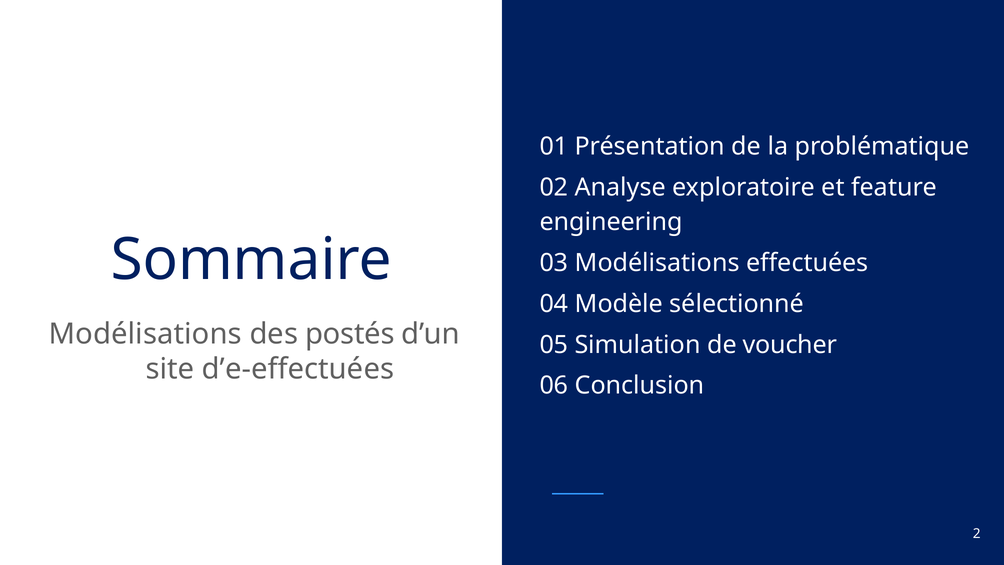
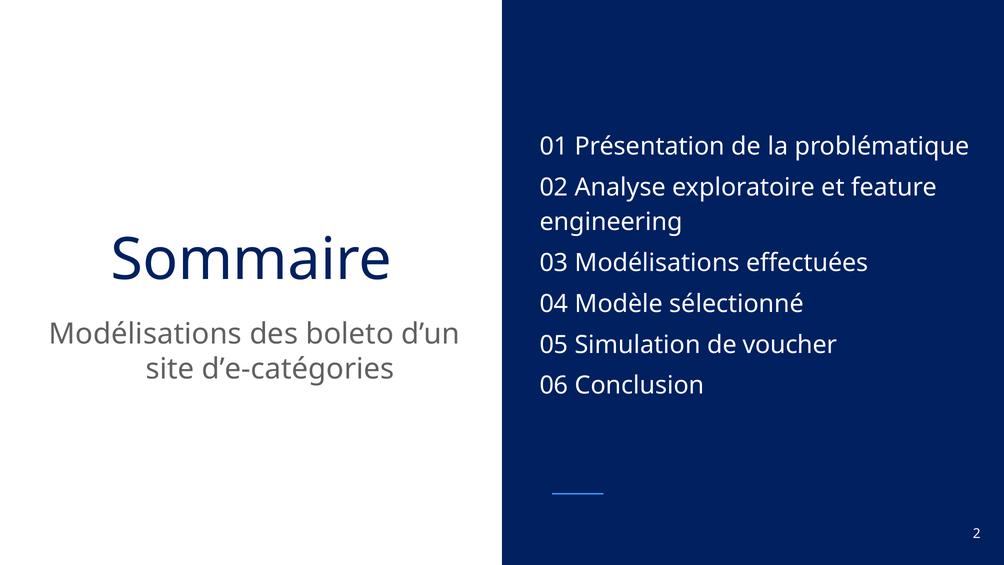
postés: postés -> boleto
d’e-effectuées: d’e-effectuées -> d’e-catégories
